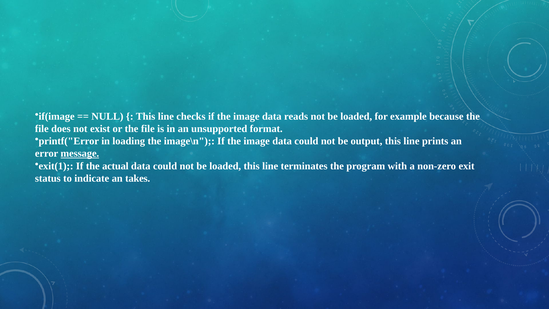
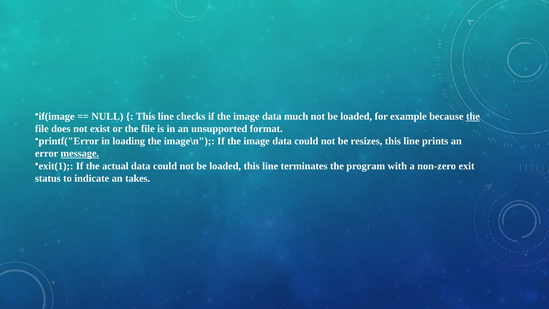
reads: reads -> much
the at (473, 116) underline: none -> present
output: output -> resizes
